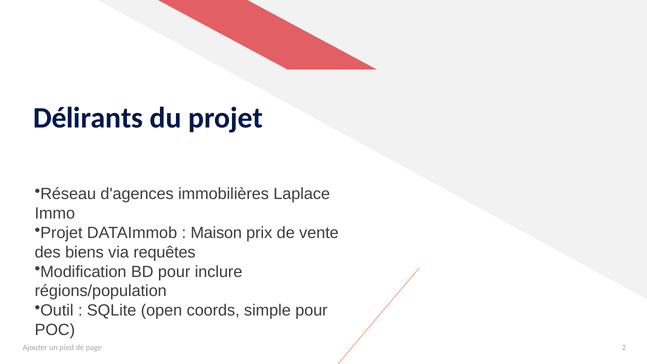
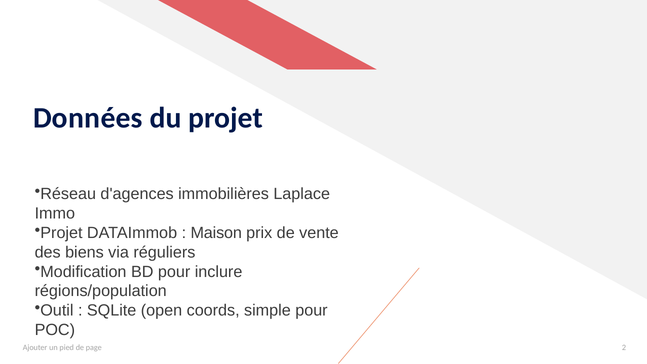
Délirants: Délirants -> Données
requêtes: requêtes -> réguliers
